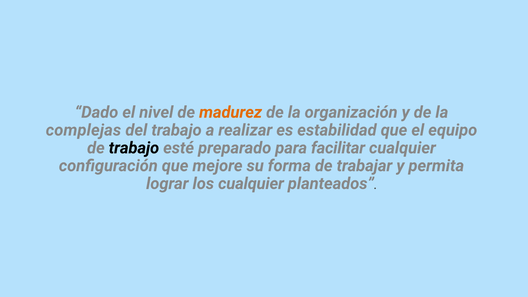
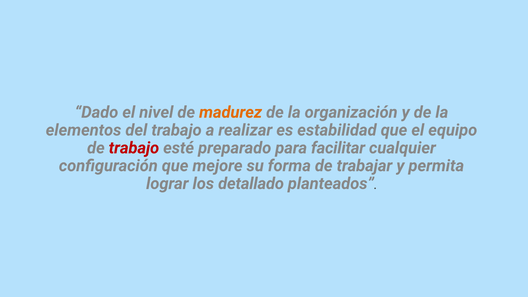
complejas: complejas -> elementos
trabajo at (134, 148) colour: black -> red
los cualquier: cualquier -> detallado
